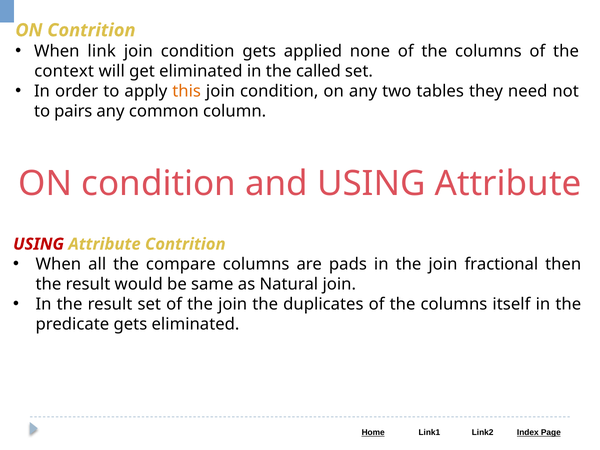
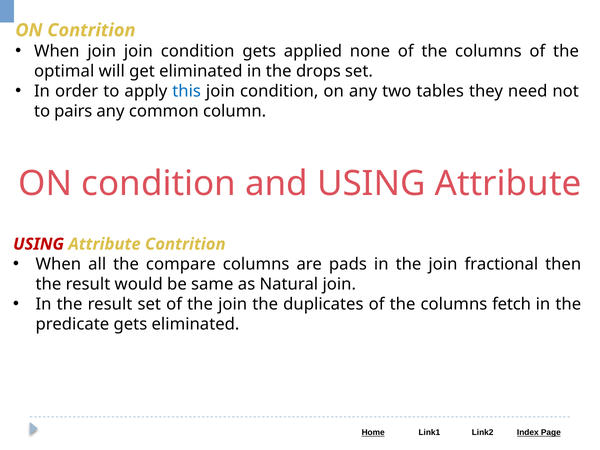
When link: link -> join
context: context -> optimal
called: called -> drops
this colour: orange -> blue
itself: itself -> fetch
